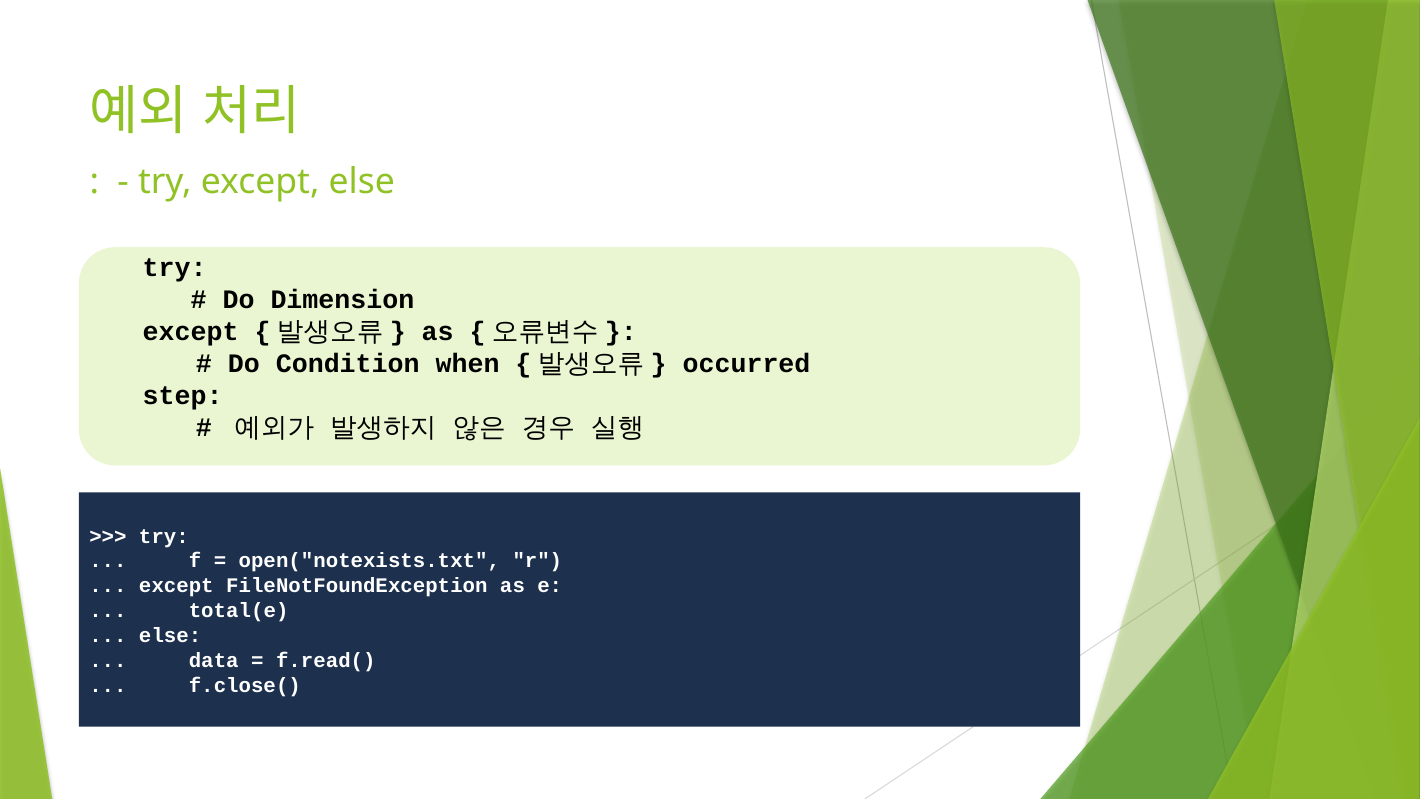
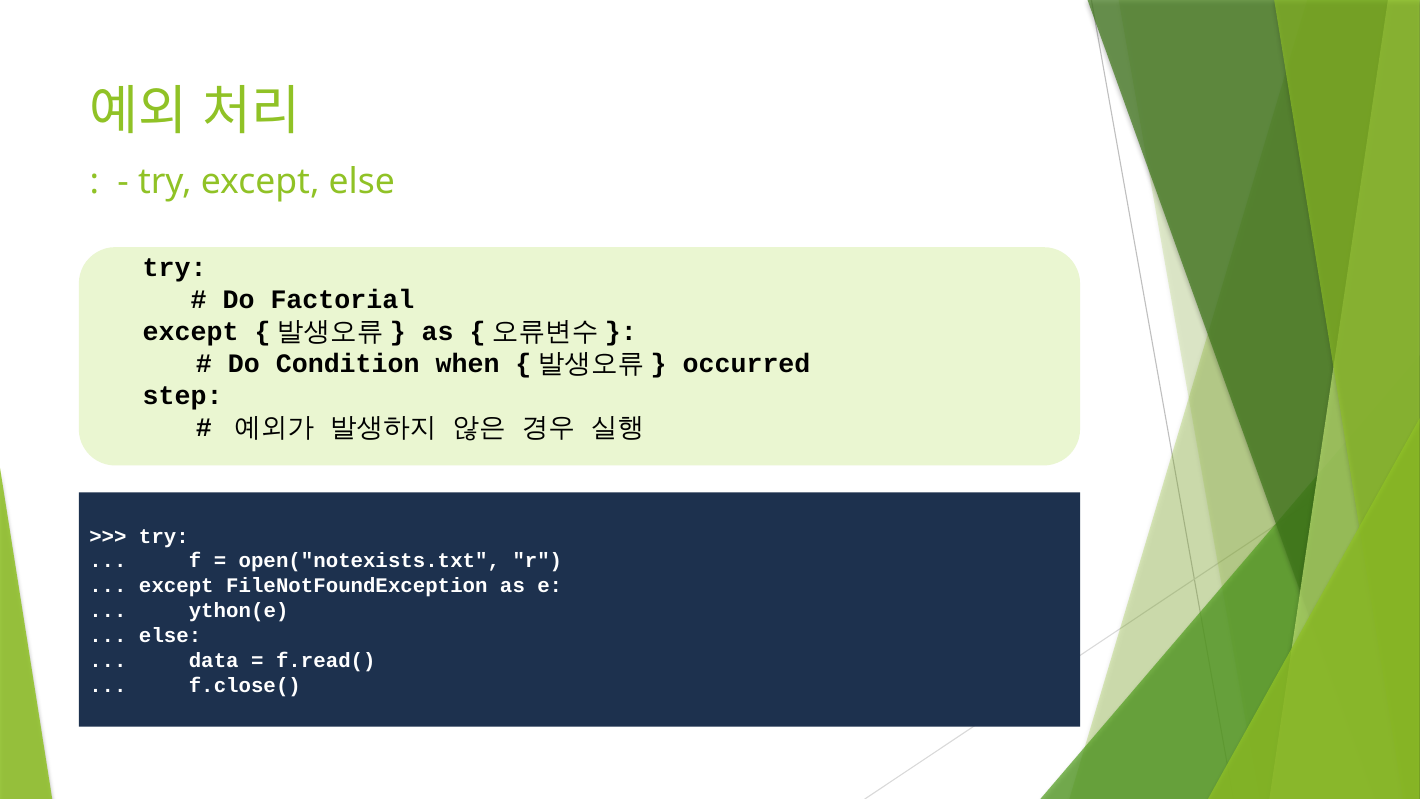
Dimension: Dimension -> Factorial
total(e: total(e -> ython(e
